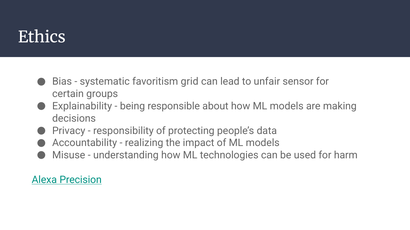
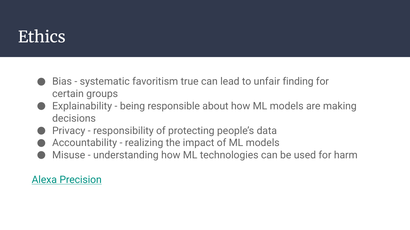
grid: grid -> true
sensor: sensor -> finding
